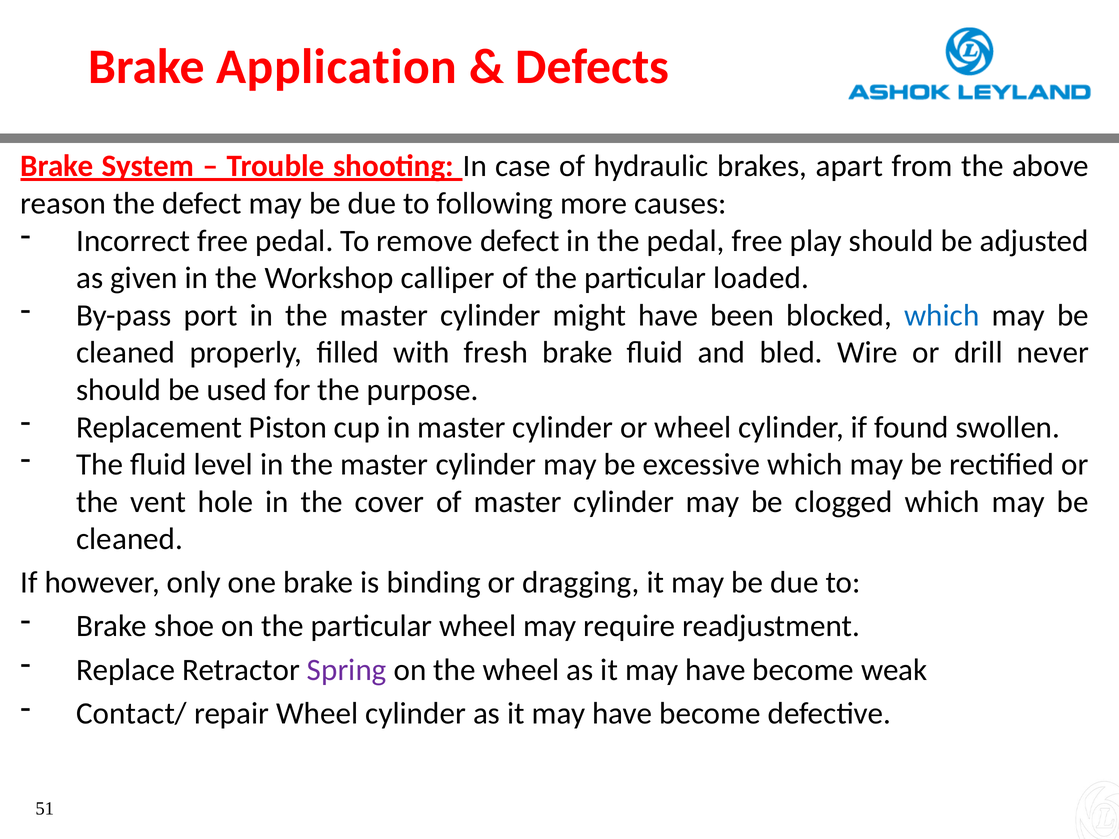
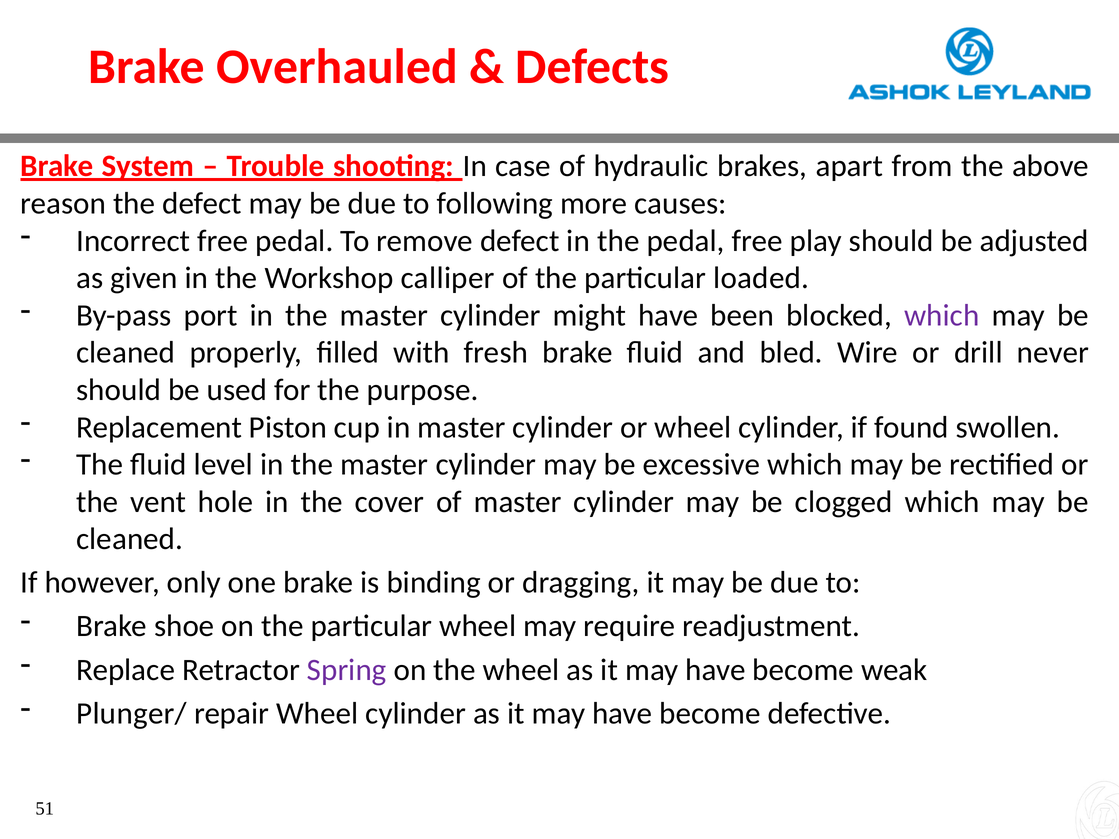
Application: Application -> Overhauled
which at (942, 315) colour: blue -> purple
Contact/: Contact/ -> Plunger/
